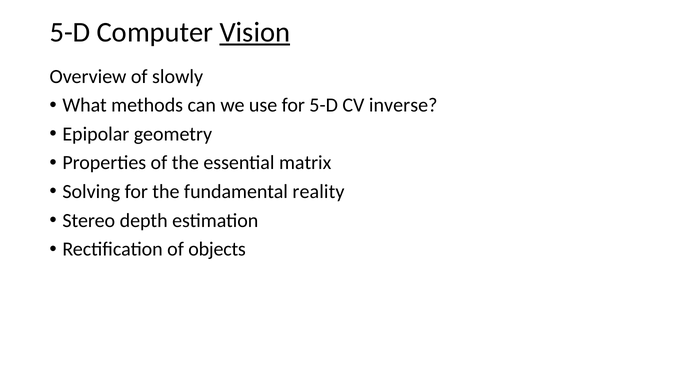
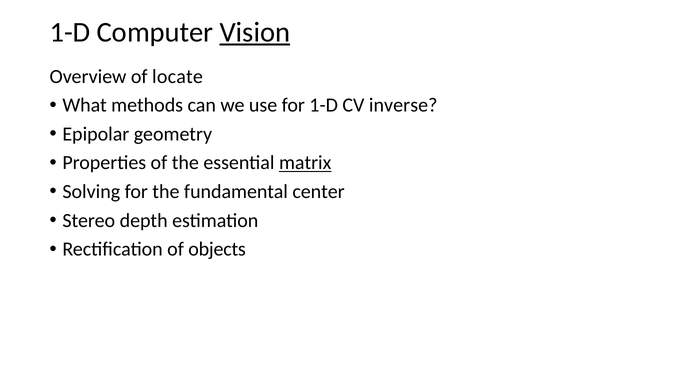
5-D at (70, 32): 5-D -> 1-D
slowly: slowly -> locate
for 5-D: 5-D -> 1-D
matrix underline: none -> present
reality: reality -> center
